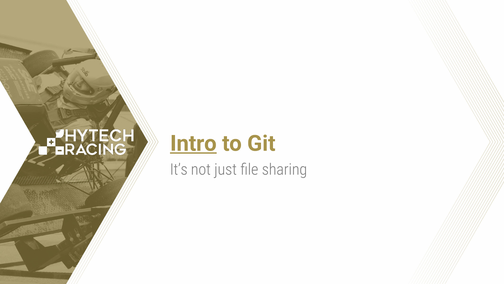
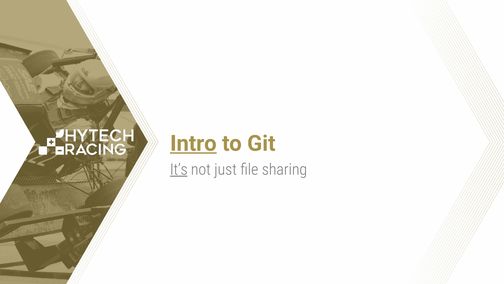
It’s underline: none -> present
